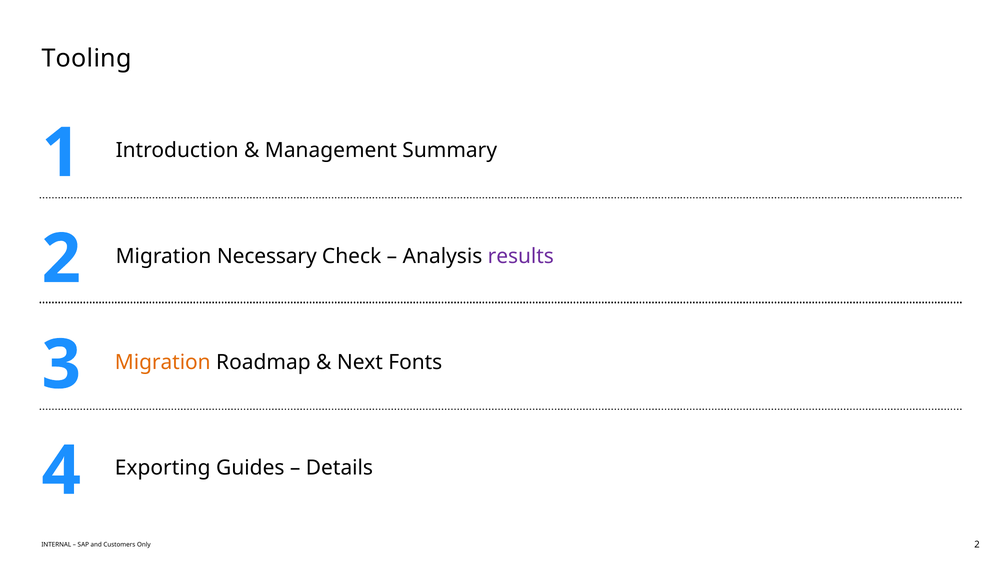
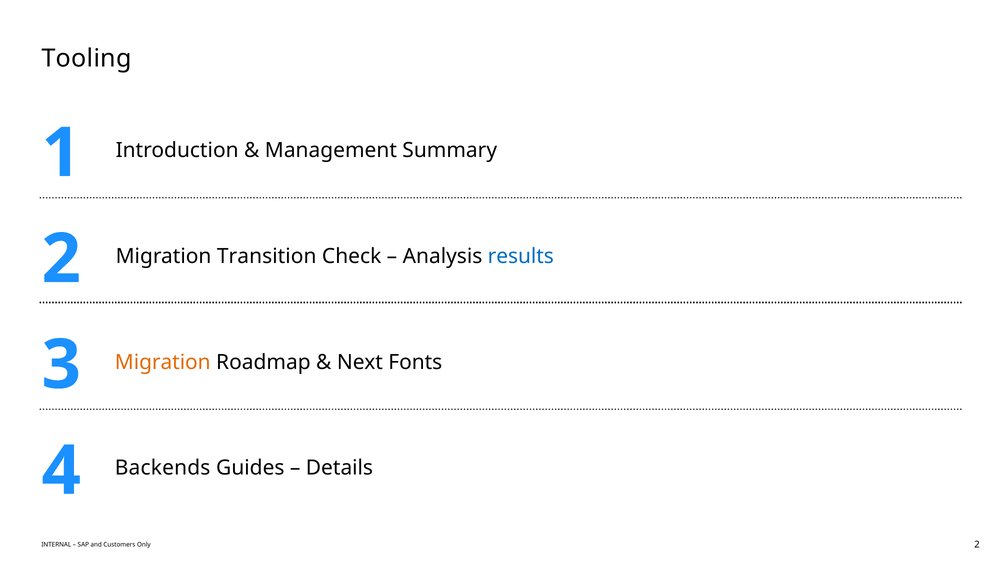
Necessary: Necessary -> Transition
results colour: purple -> blue
Exporting: Exporting -> Backends
